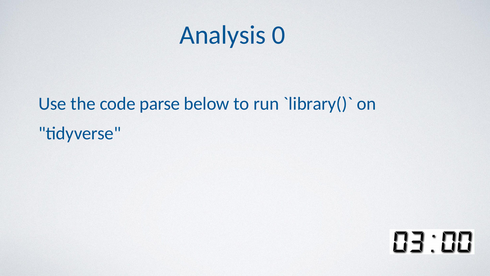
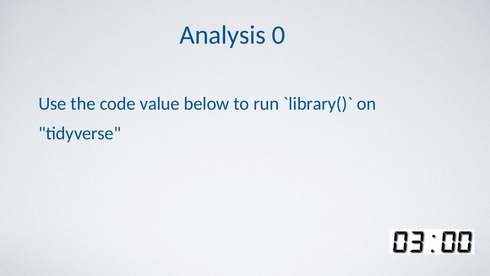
parse: parse -> value
